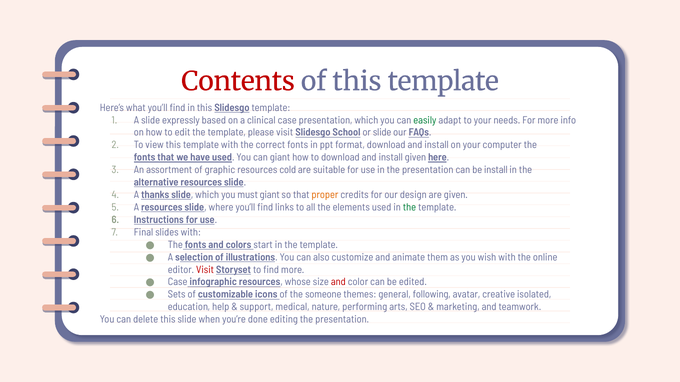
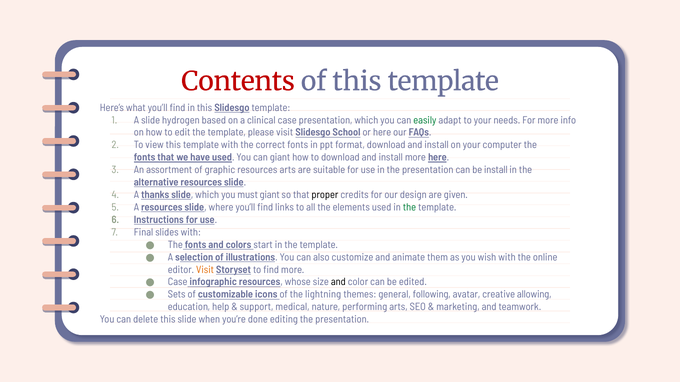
expressly: expressly -> hydrogen
or slide: slide -> here
install given: given -> more
resources cold: cold -> arts
proper colour: orange -> black
Visit at (205, 270) colour: red -> orange
and at (338, 282) colour: red -> black
someone: someone -> lightning
isolated: isolated -> allowing
